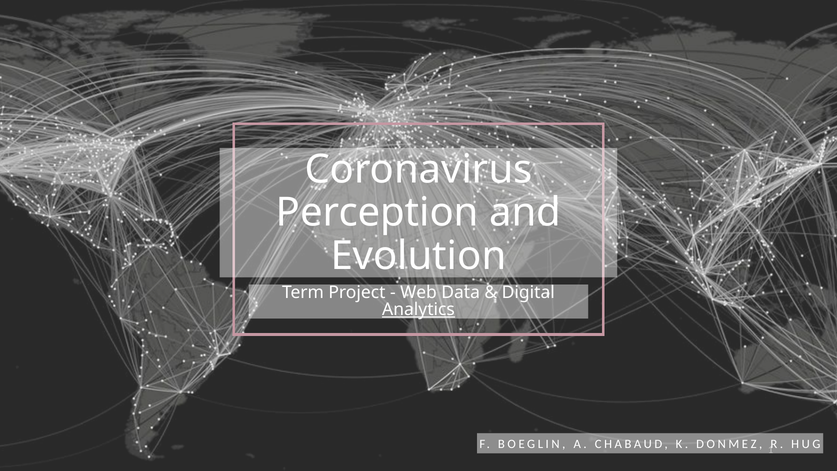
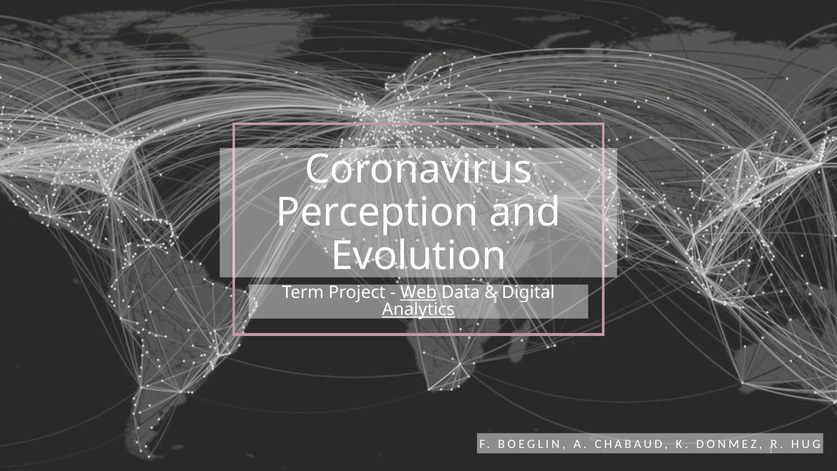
Web underline: none -> present
